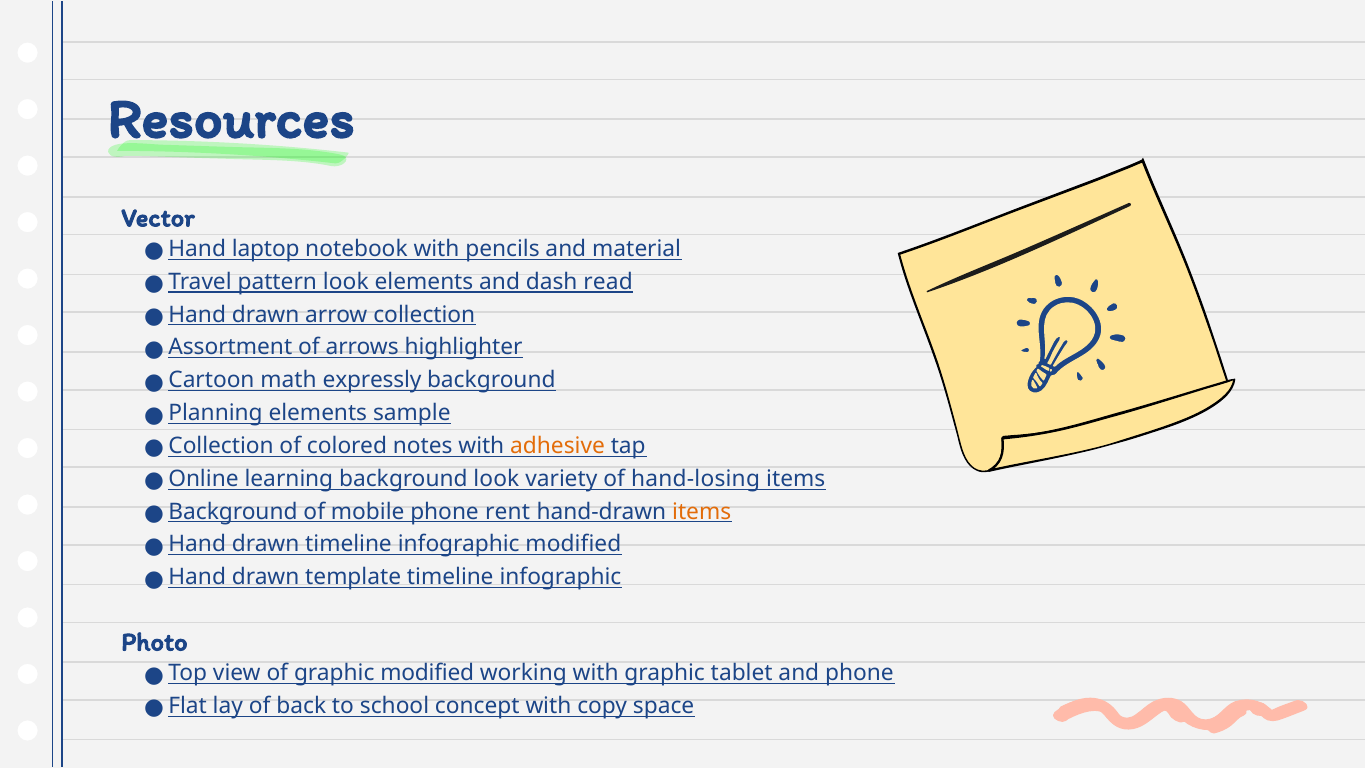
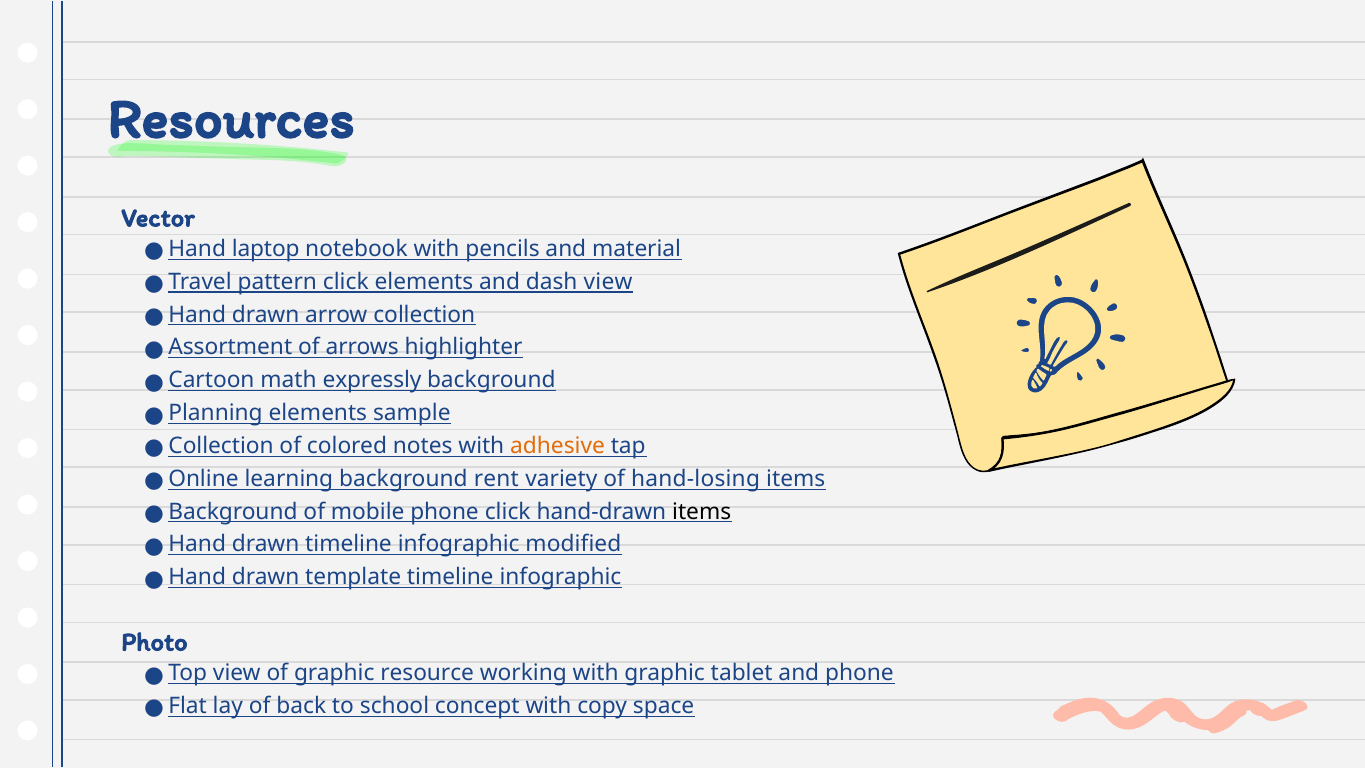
pattern look: look -> click
dash read: read -> view
background look: look -> rent
phone rent: rent -> click
items at (702, 511) colour: orange -> black
graphic modified: modified -> resource
